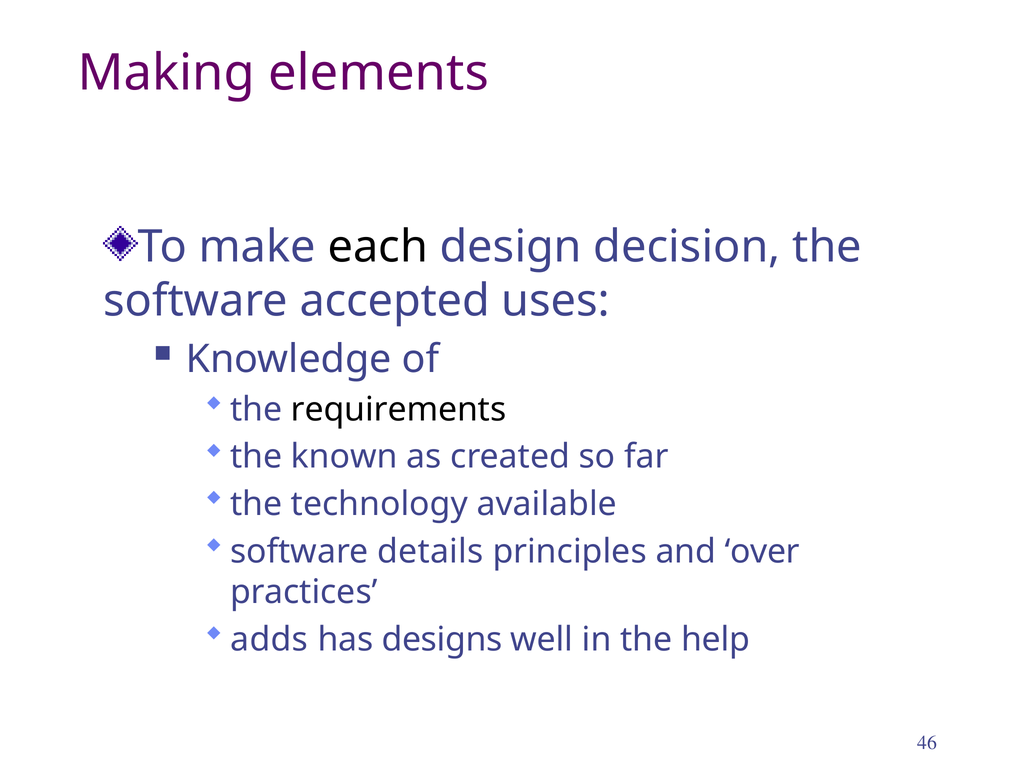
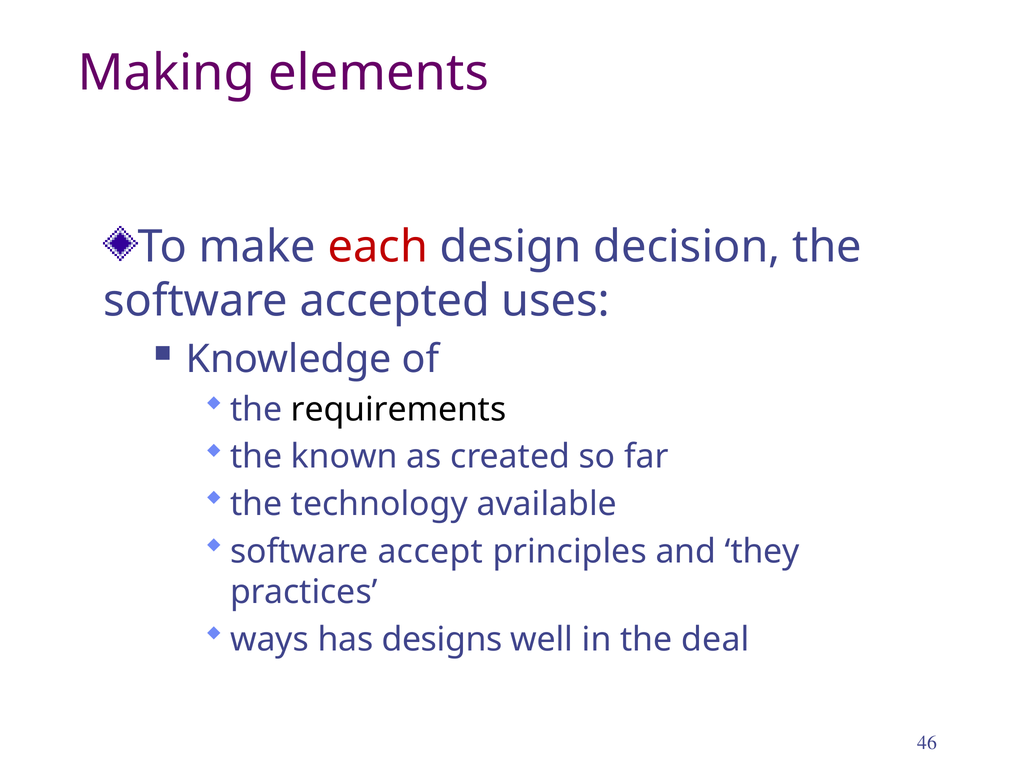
each colour: black -> red
details: details -> accept
over: over -> they
adds: adds -> ways
help: help -> deal
